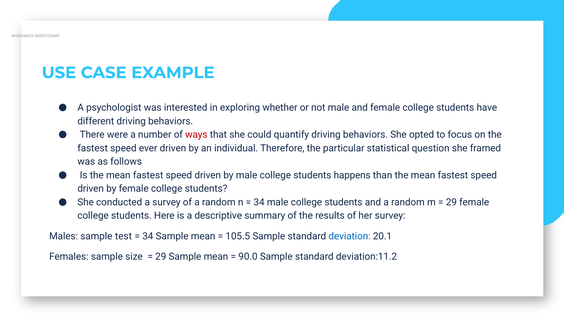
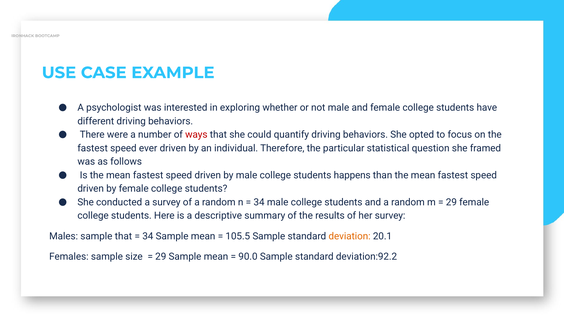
sample test: test -> that
deviation colour: blue -> orange
deviation:11.2: deviation:11.2 -> deviation:92.2
